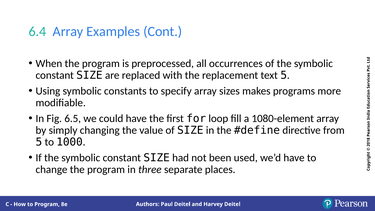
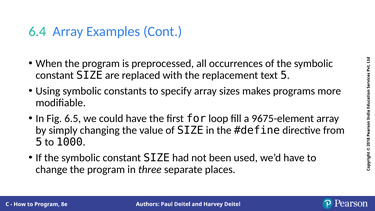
1080-element: 1080-element -> 9675-element
